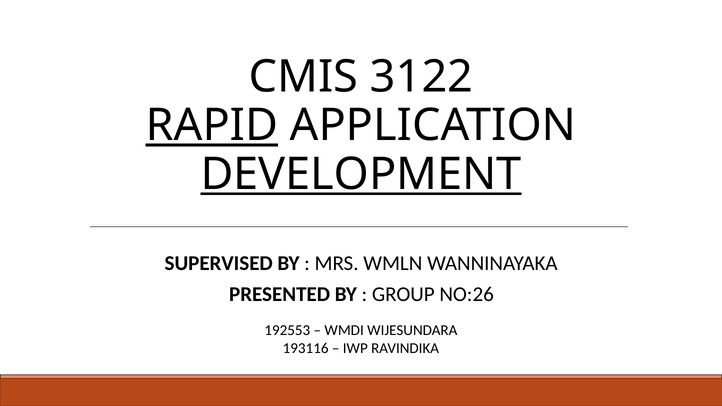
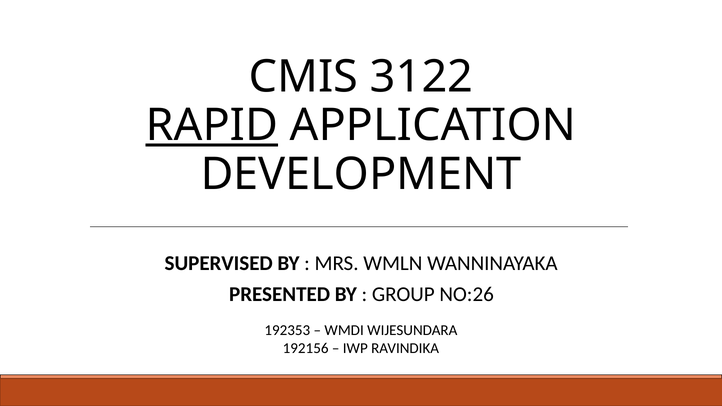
DEVELOPMENT underline: present -> none
192553: 192553 -> 192353
193116: 193116 -> 192156
